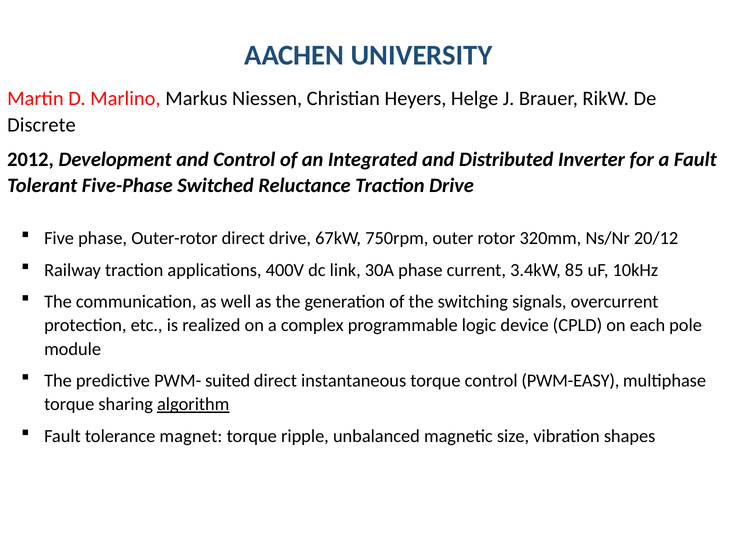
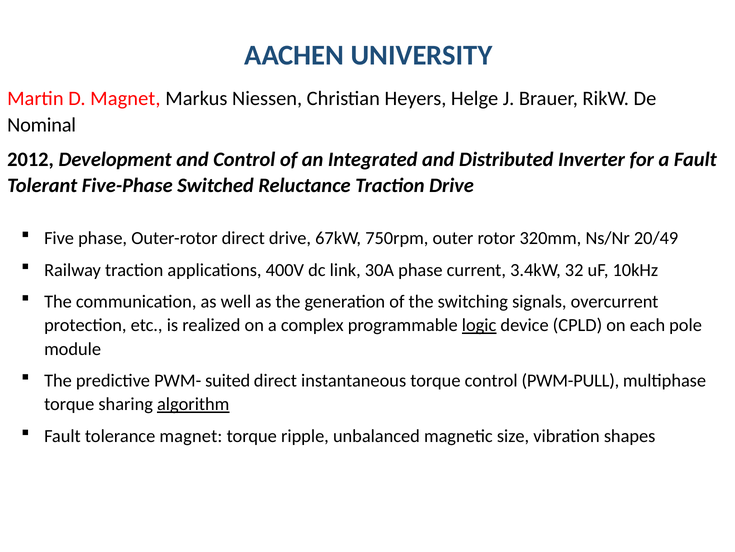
D Marlino: Marlino -> Magnet
Discrete: Discrete -> Nominal
20/12: 20/12 -> 20/49
85: 85 -> 32
logic underline: none -> present
PWM-EASY: PWM-EASY -> PWM-PULL
